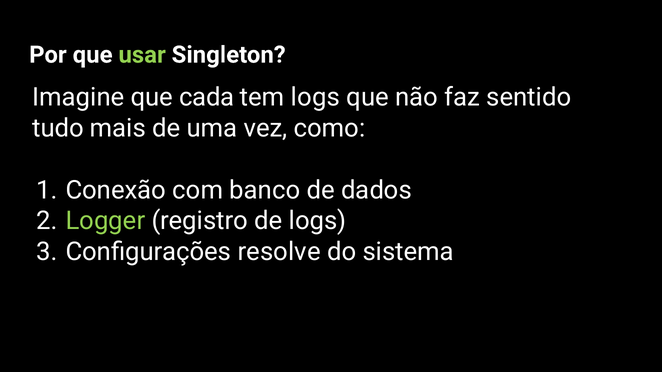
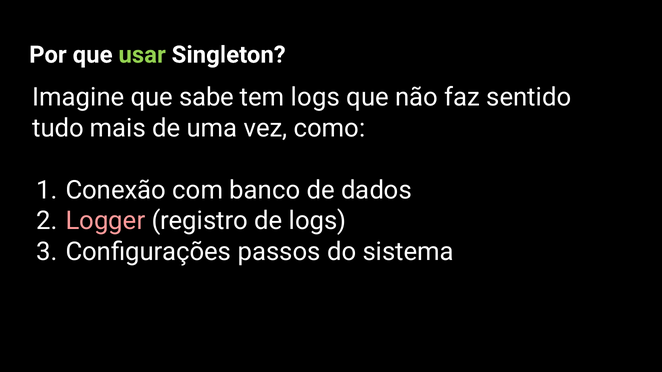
cada: cada -> sabe
Logger colour: light green -> pink
resolve: resolve -> passos
